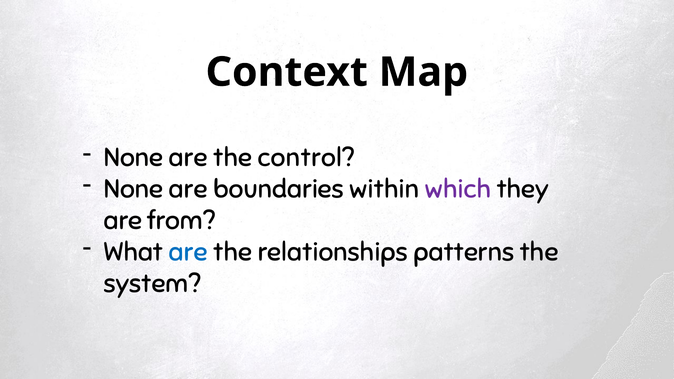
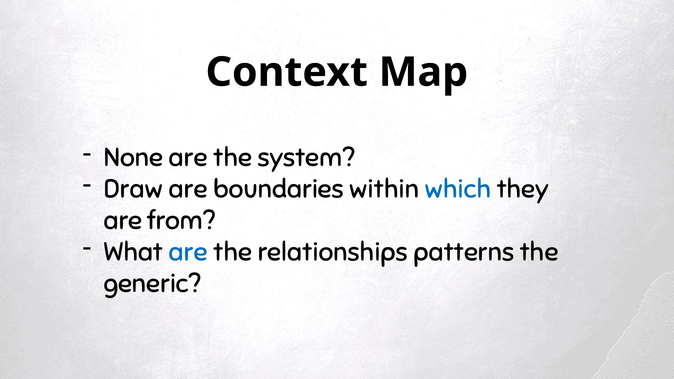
control: control -> system
None at (134, 189): None -> Draw
which colour: purple -> blue
system: system -> generic
